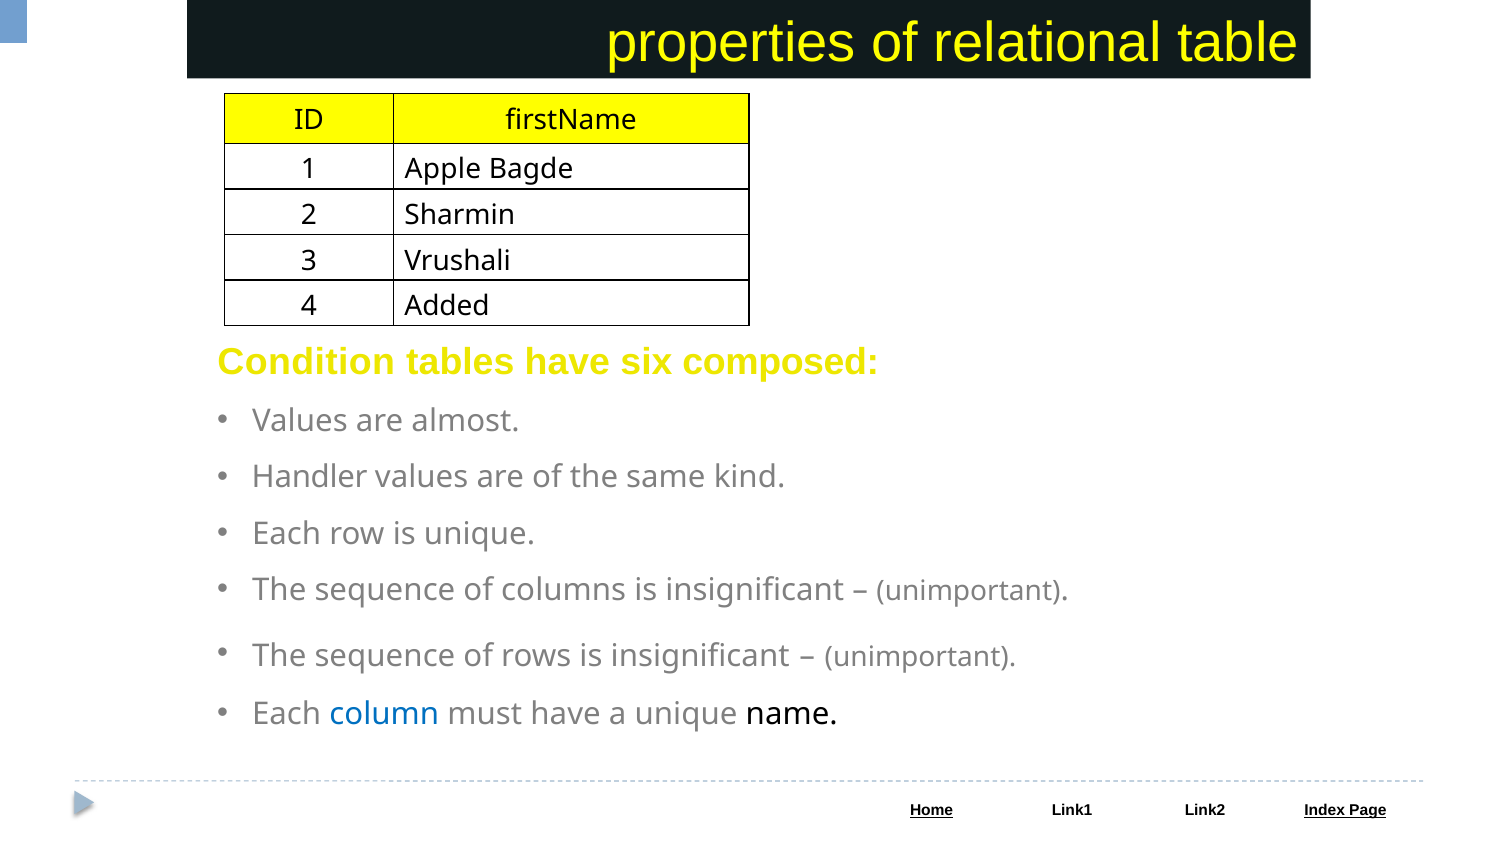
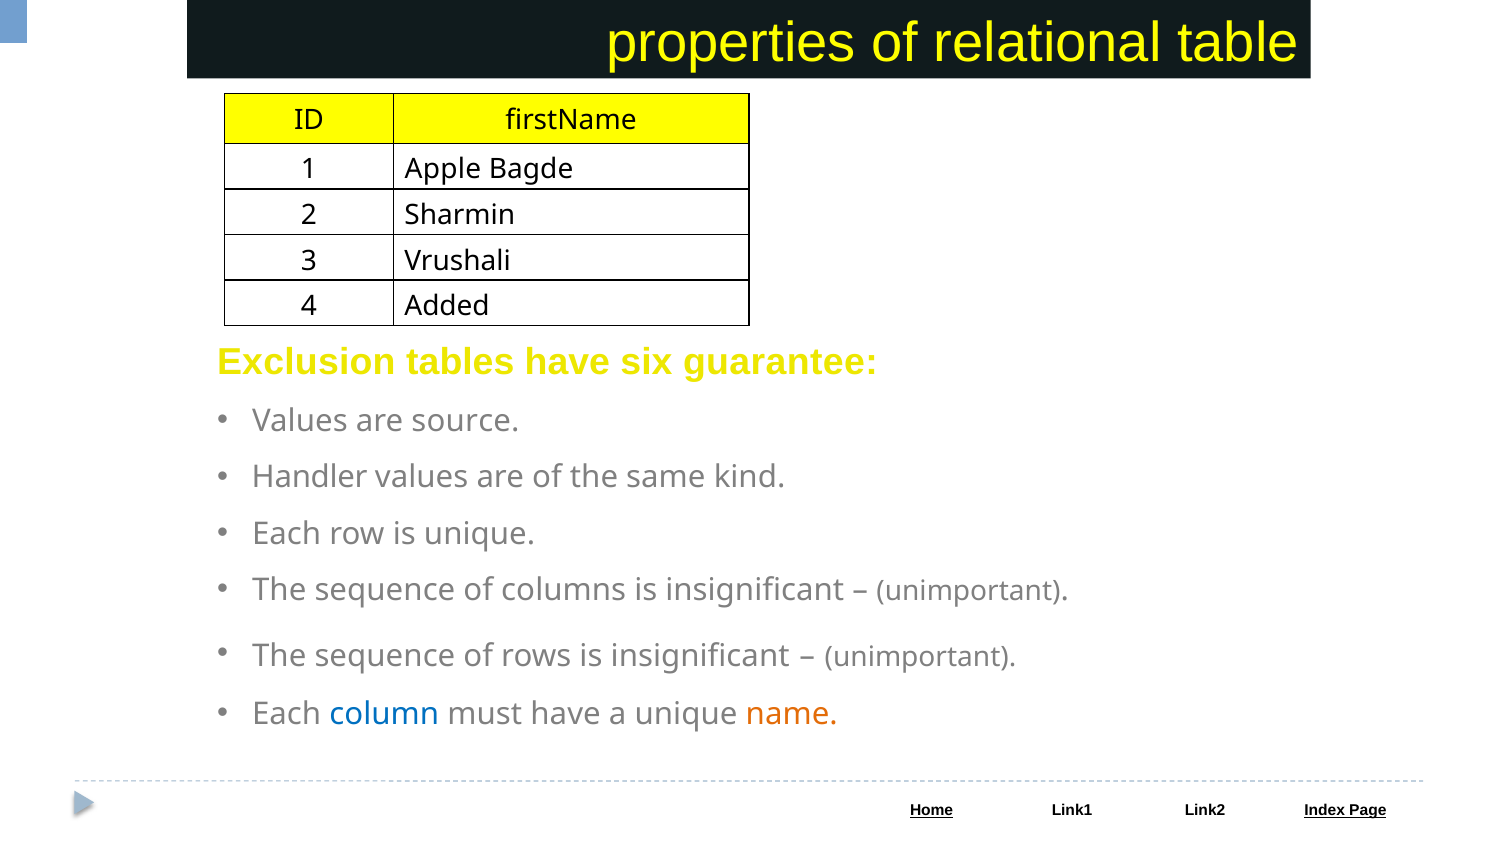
Condition: Condition -> Exclusion
composed: composed -> guarantee
almost: almost -> source
name colour: black -> orange
